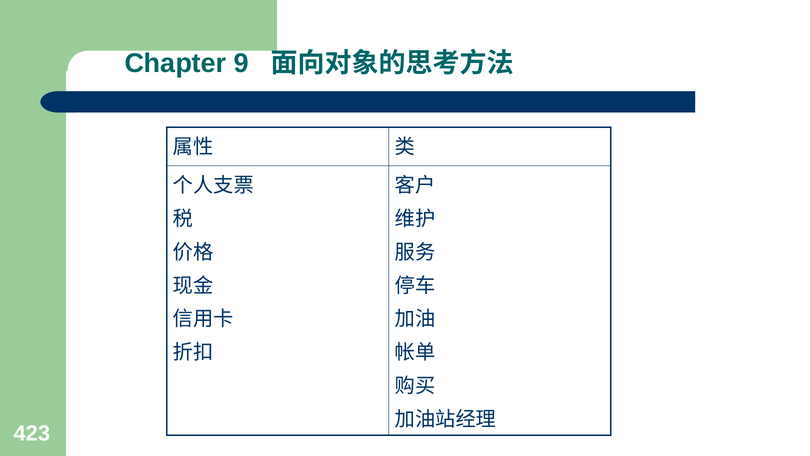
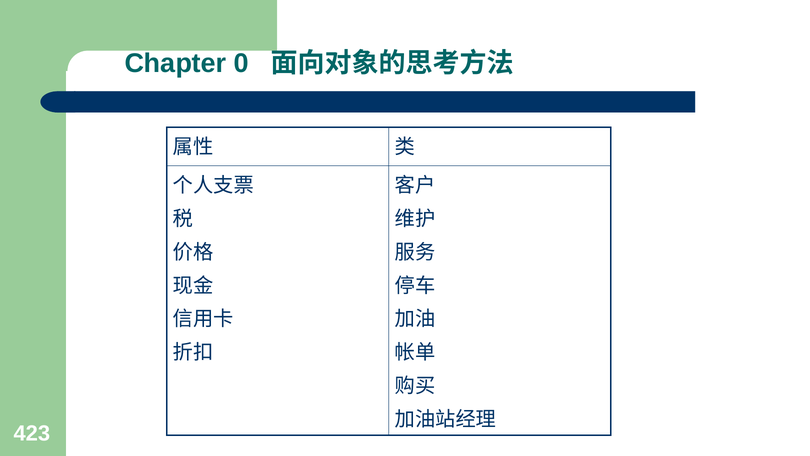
9: 9 -> 0
